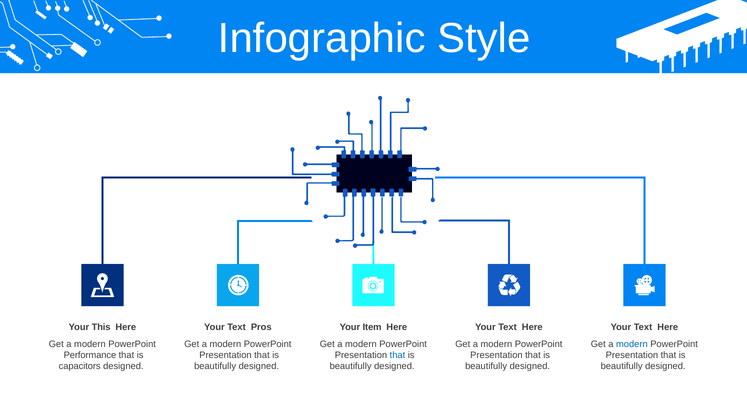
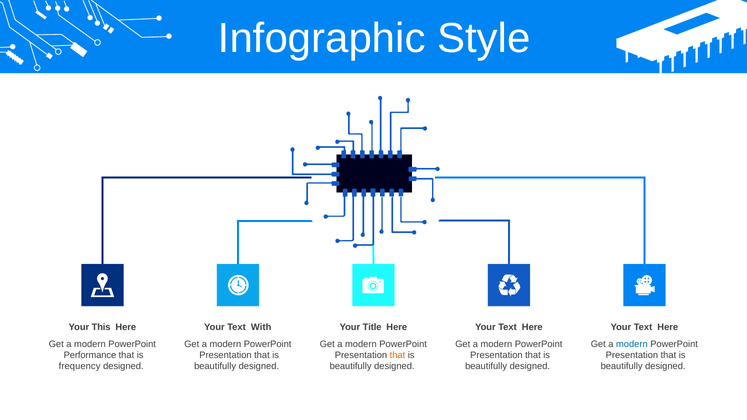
Pros: Pros -> With
Item: Item -> Title
that at (397, 355) colour: blue -> orange
capacitors: capacitors -> frequency
